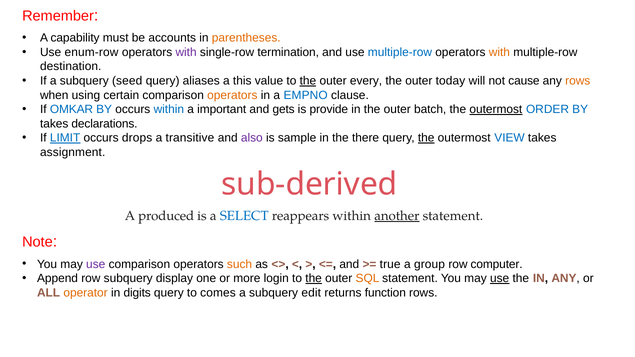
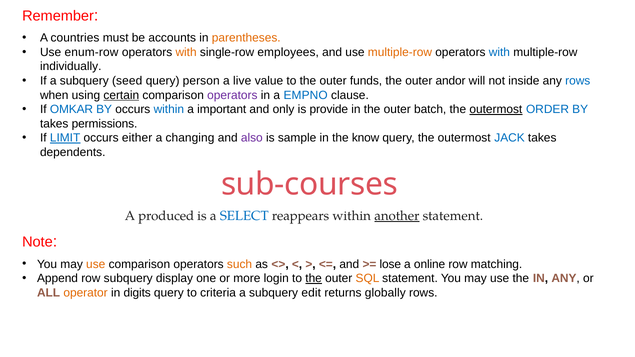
capability: capability -> countries
with at (186, 52) colour: purple -> orange
termination: termination -> employees
multiple-row at (400, 52) colour: blue -> orange
with at (499, 52) colour: orange -> blue
destination: destination -> individually
aliases: aliases -> person
this: this -> live
the at (308, 81) underline: present -> none
every: every -> funds
today: today -> andor
cause: cause -> inside
rows at (578, 81) colour: orange -> blue
certain underline: none -> present
operators at (232, 95) colour: orange -> purple
gets: gets -> only
declarations: declarations -> permissions
drops: drops -> either
transitive: transitive -> changing
there: there -> know
the at (426, 138) underline: present -> none
VIEW: VIEW -> JACK
assignment: assignment -> dependents
sub-derived: sub-derived -> sub-courses
use at (96, 264) colour: purple -> orange
true: true -> lose
group: group -> online
computer: computer -> matching
use at (500, 279) underline: present -> none
comes: comes -> criteria
function: function -> globally
